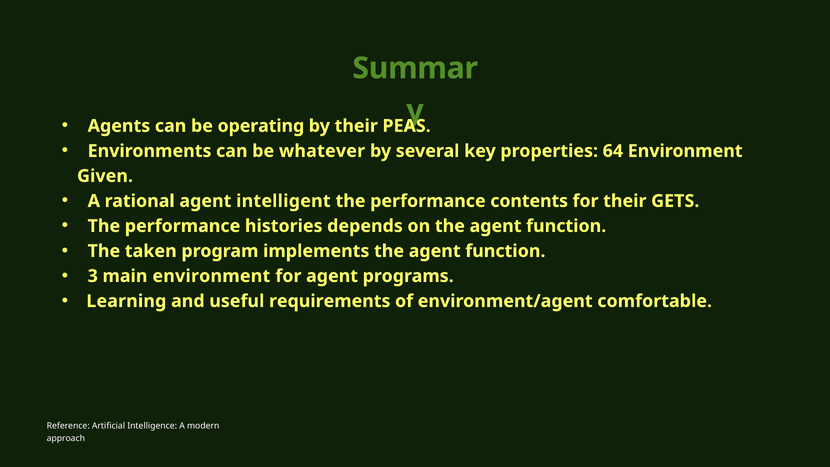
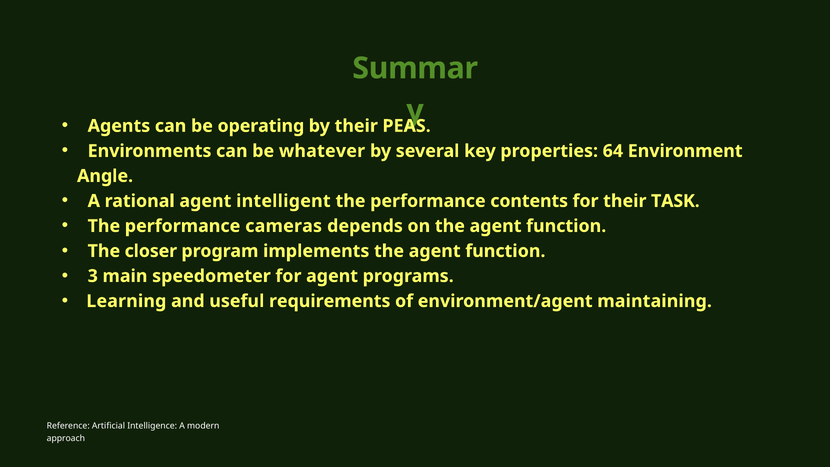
Given: Given -> Angle
GETS: GETS -> TASK
histories: histories -> cameras
taken: taken -> closer
main environment: environment -> speedometer
comfortable: comfortable -> maintaining
